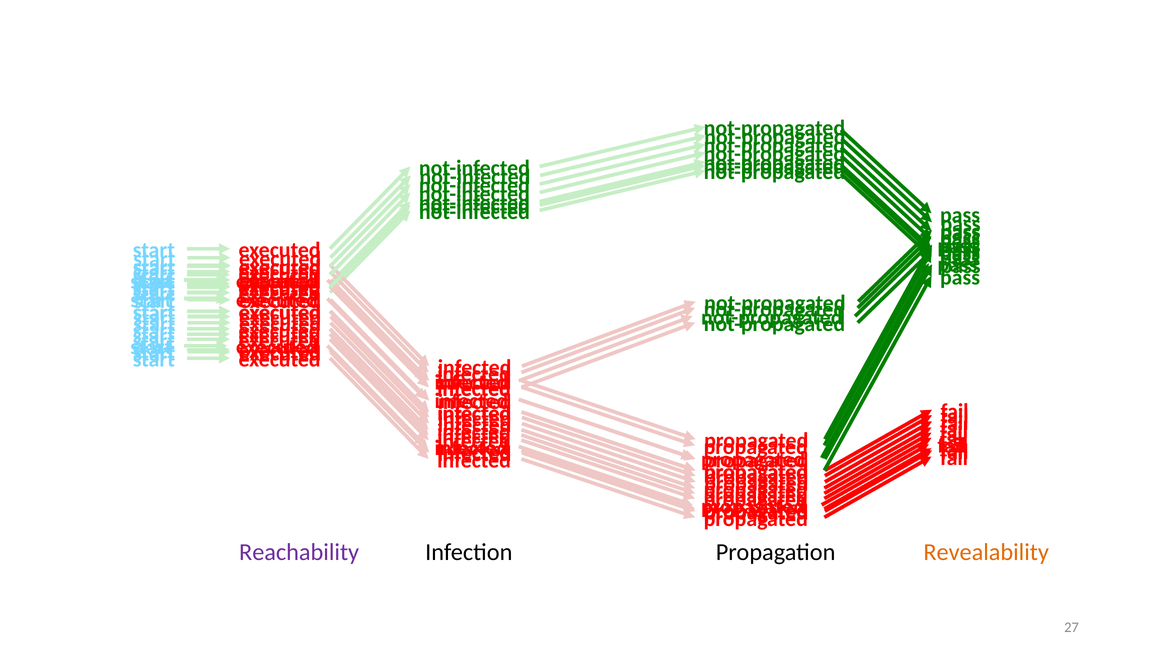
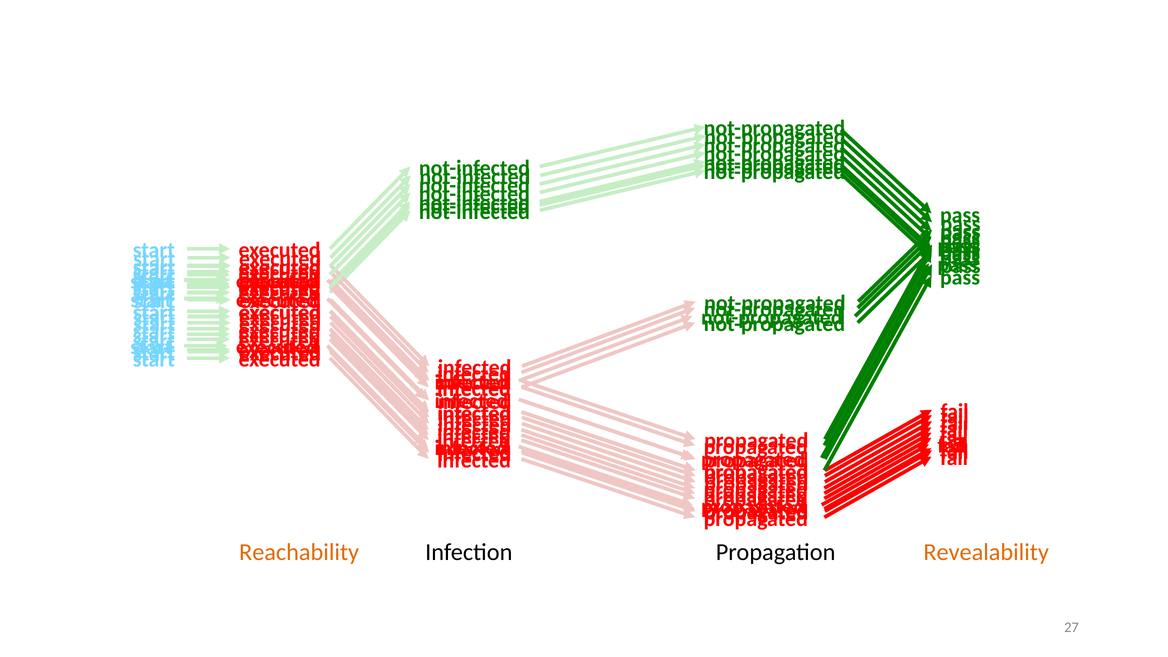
Reachability colour: purple -> orange
